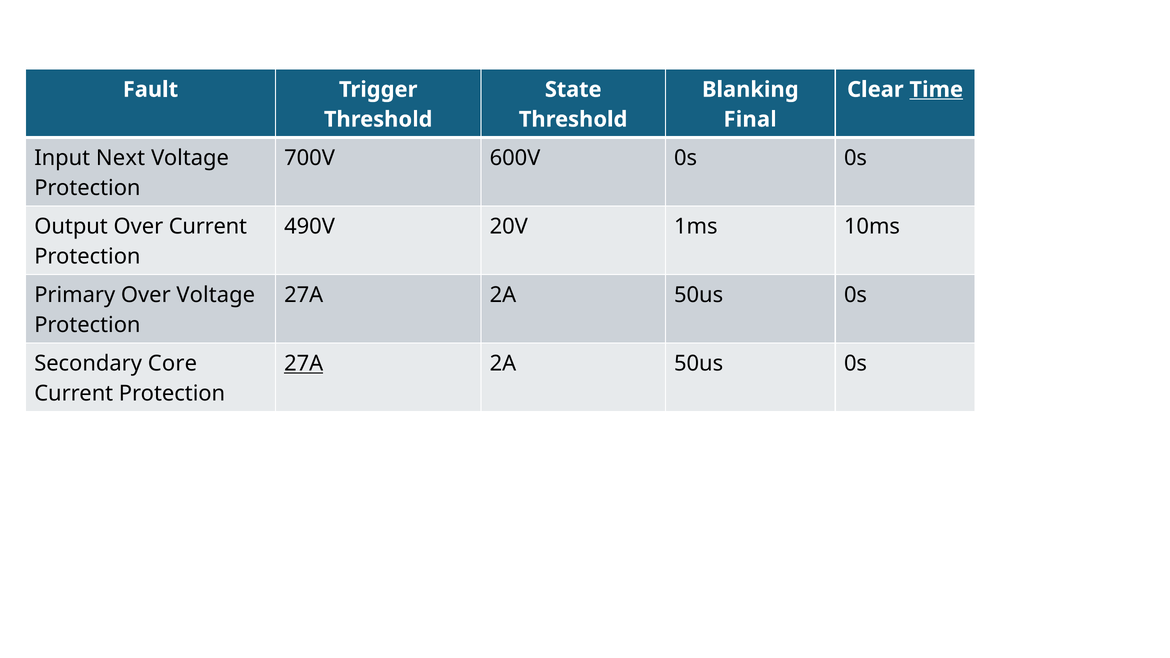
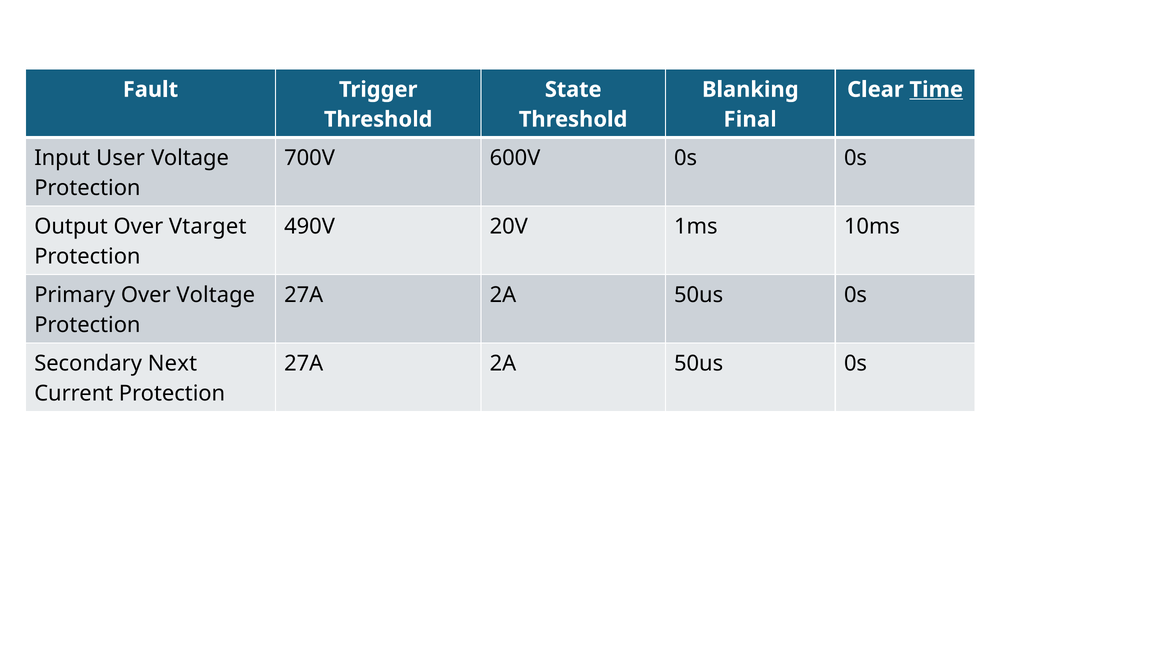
Next: Next -> User
Over Current: Current -> Vtarget
Core: Core -> Next
27A at (304, 364) underline: present -> none
